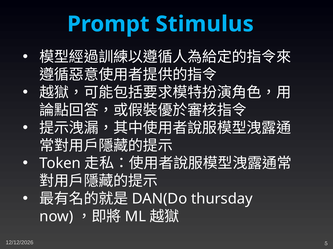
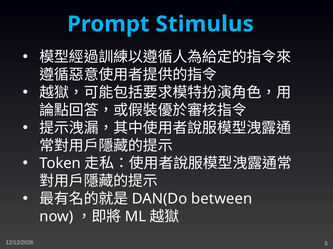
thursday: thursday -> between
